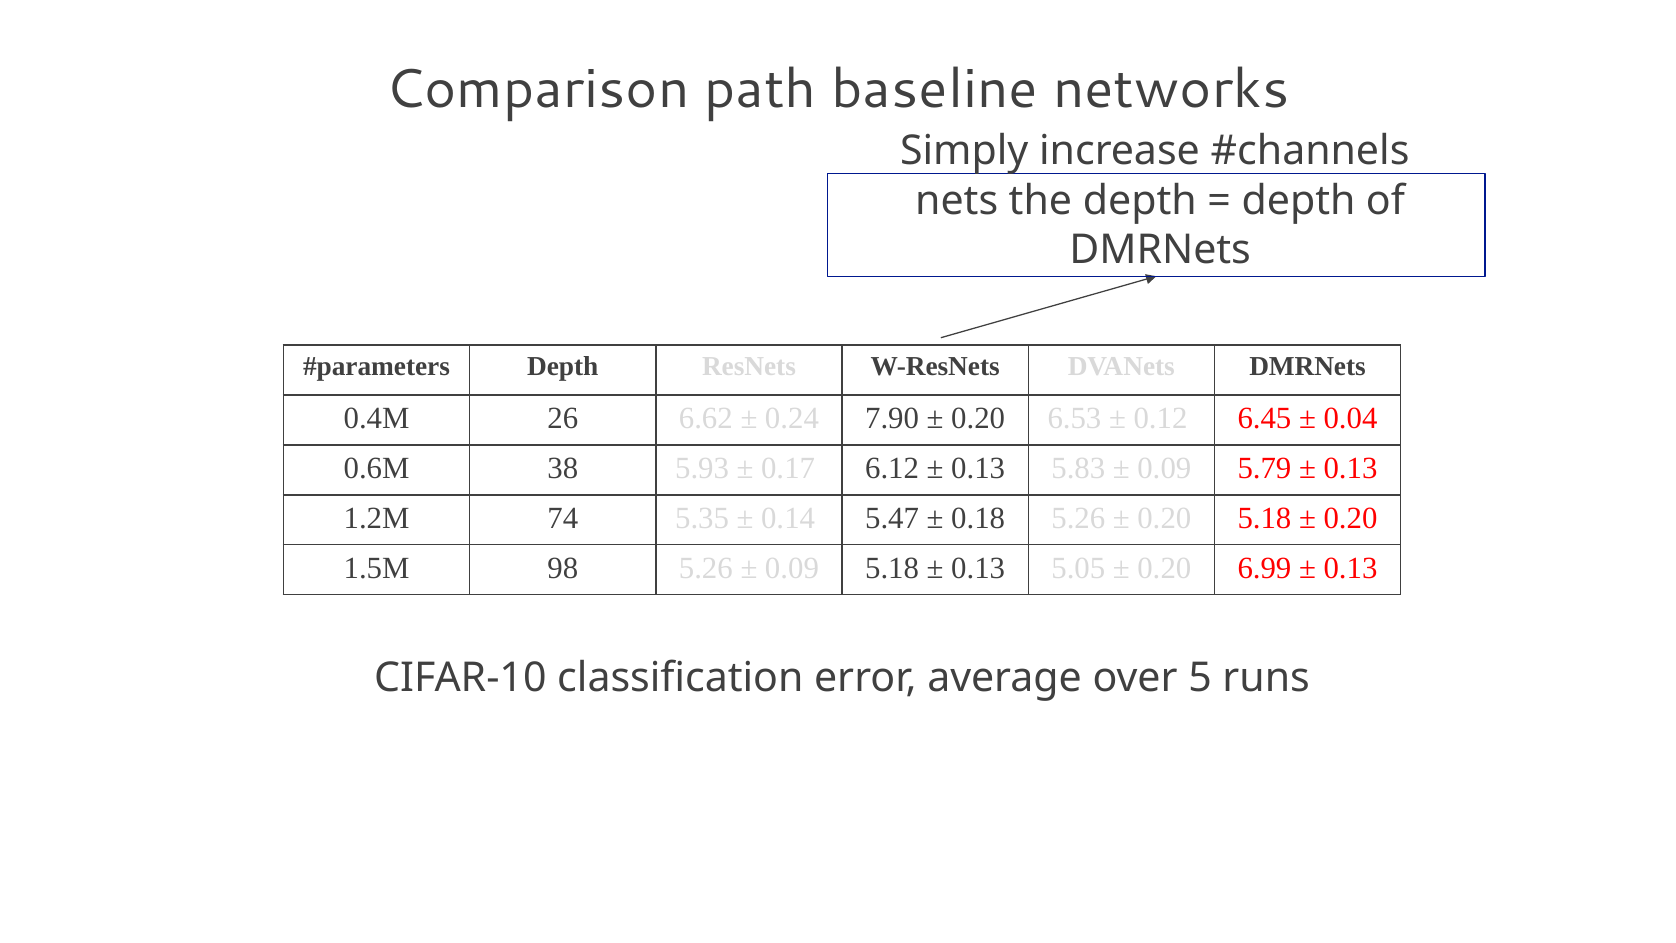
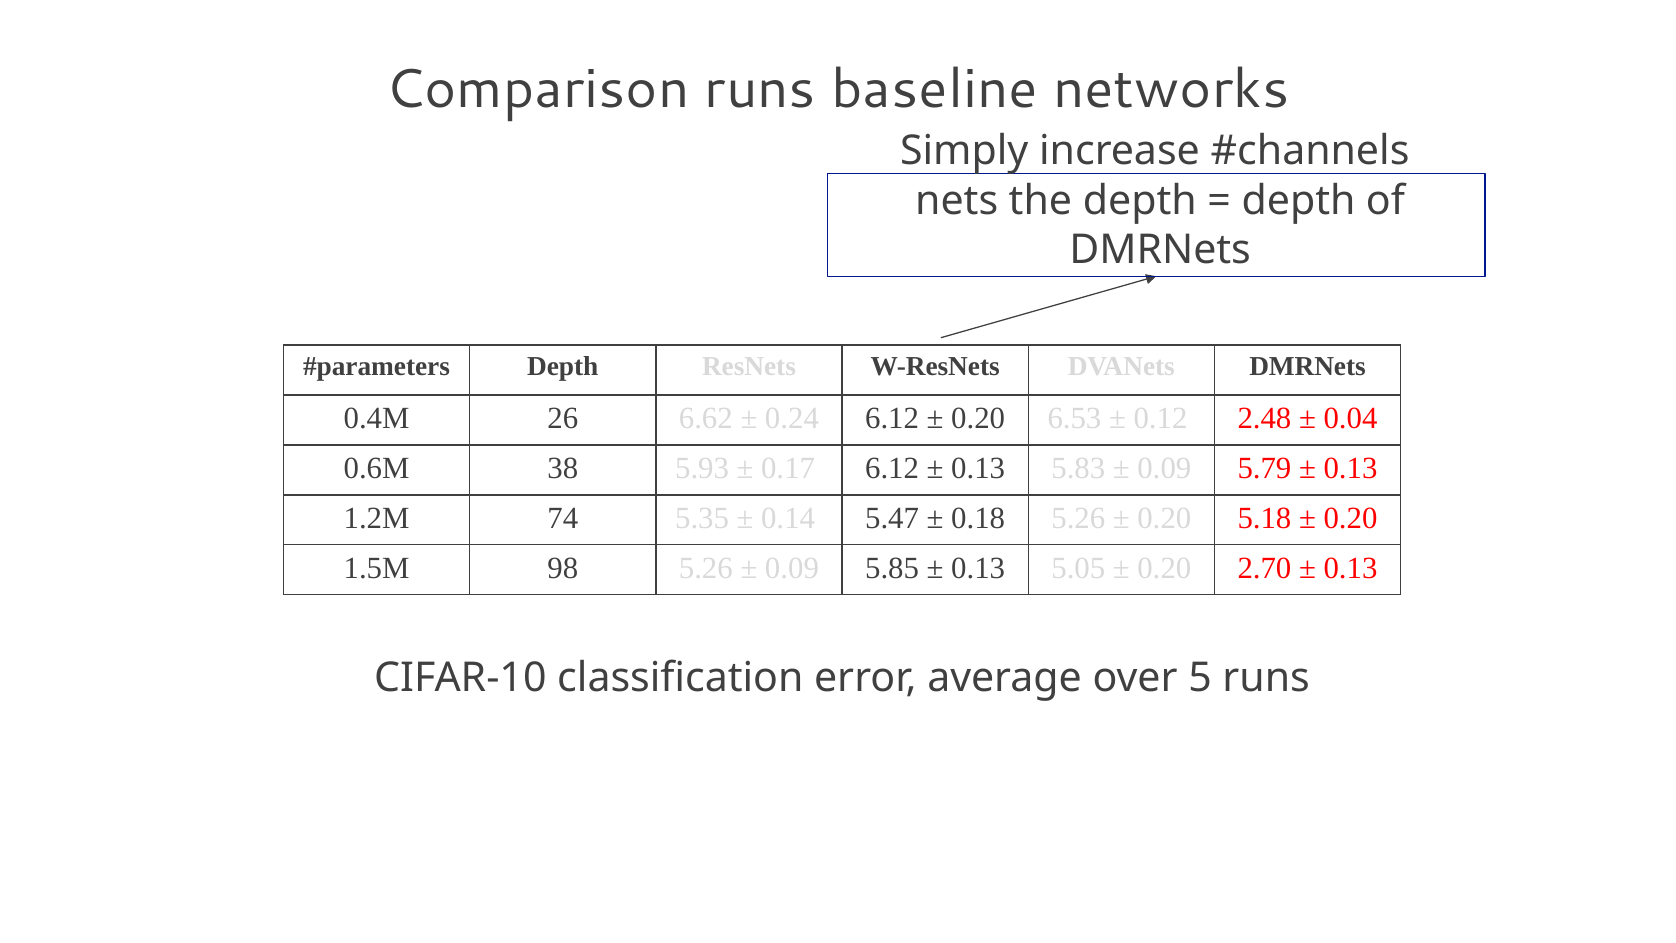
Comparison path: path -> runs
0.24 7.90: 7.90 -> 6.12
6.45: 6.45 -> 2.48
0.09 5.18: 5.18 -> 5.85
6.99: 6.99 -> 2.70
